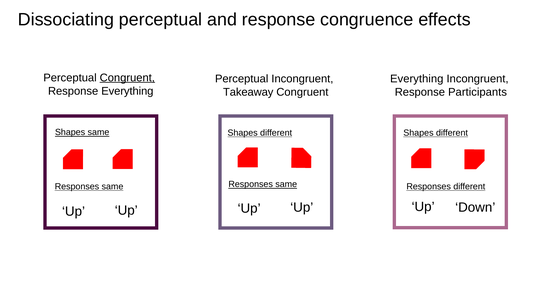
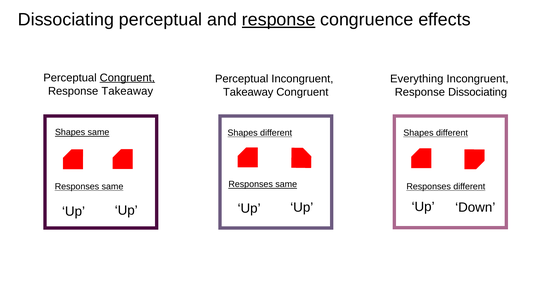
response at (279, 20) underline: none -> present
Response Everything: Everything -> Takeaway
Response Participants: Participants -> Dissociating
